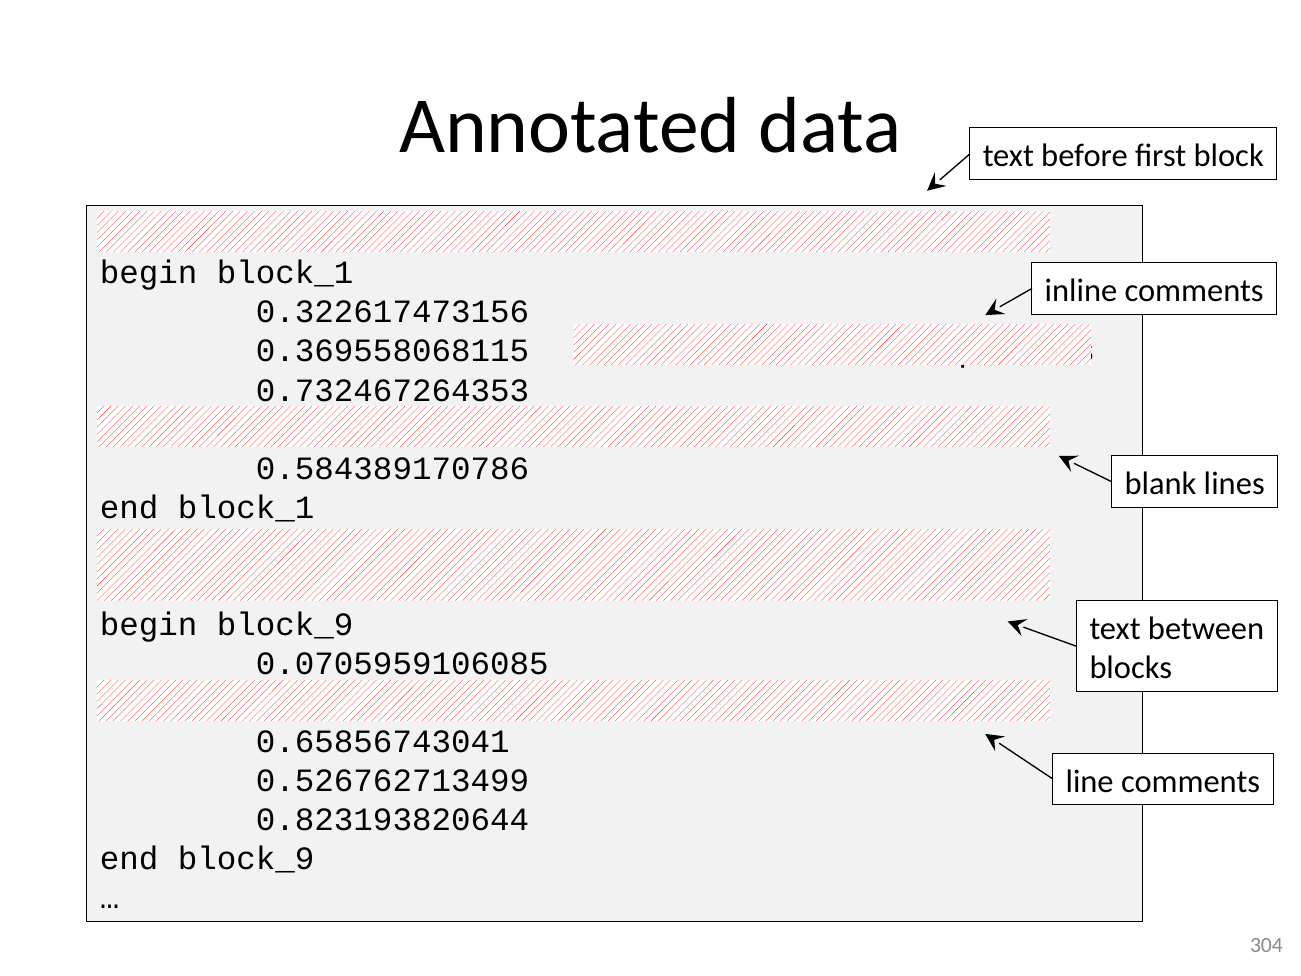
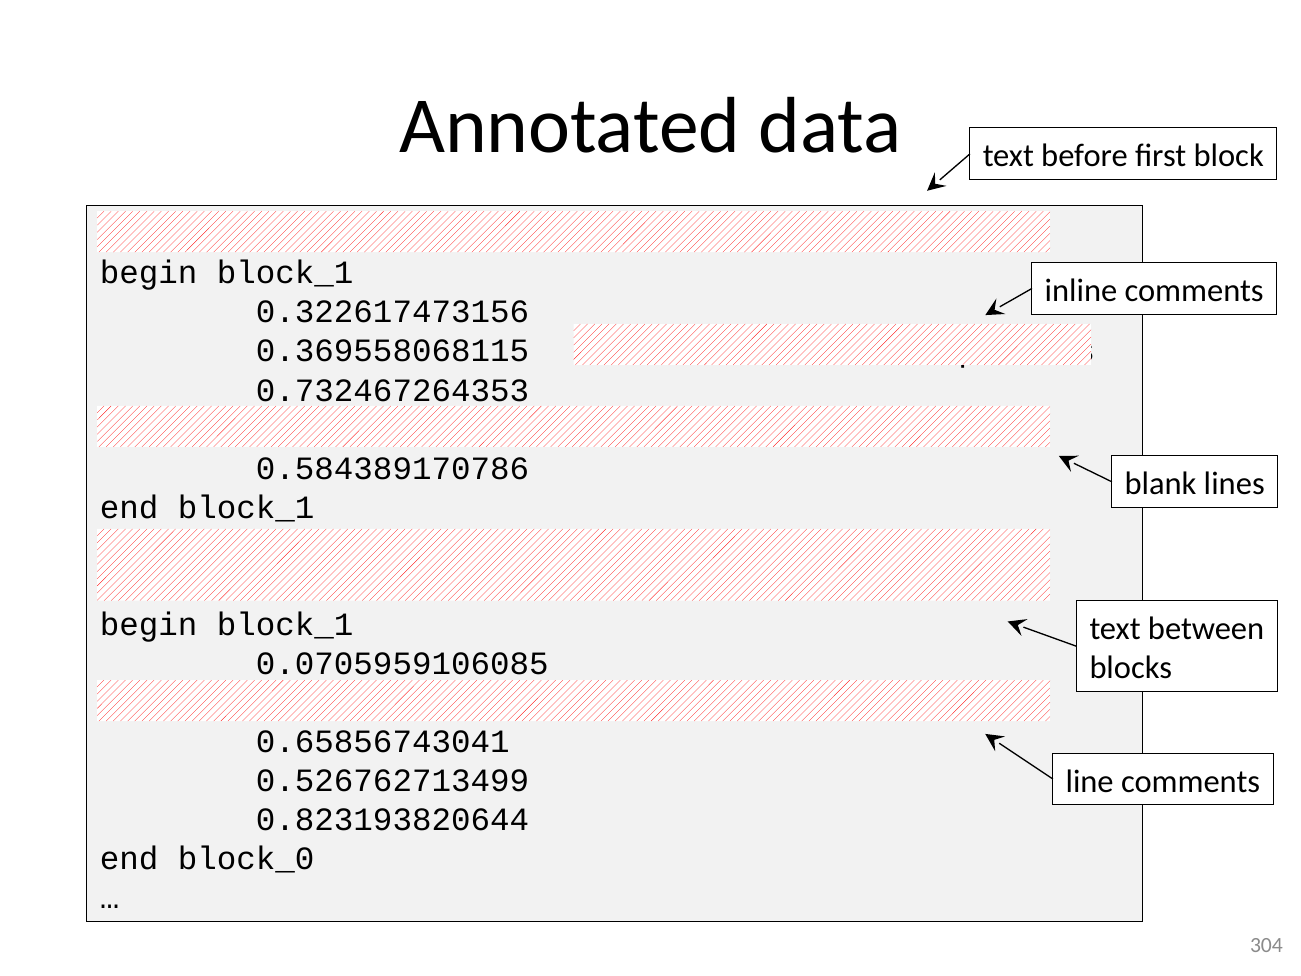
block_9 at (285, 624): block_9 -> block_1
end block_9: block_9 -> block_0
